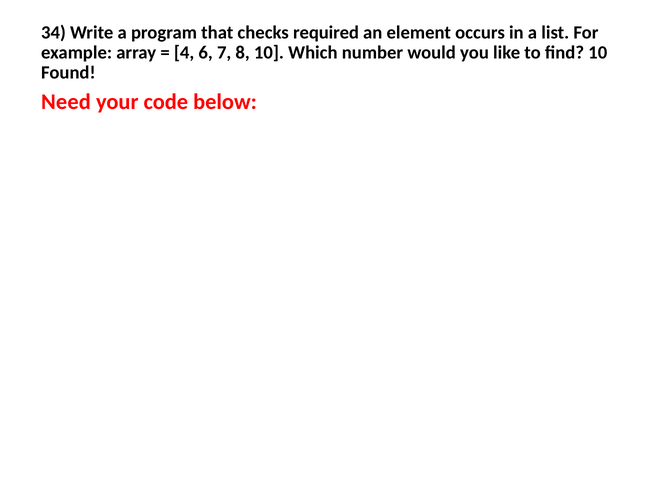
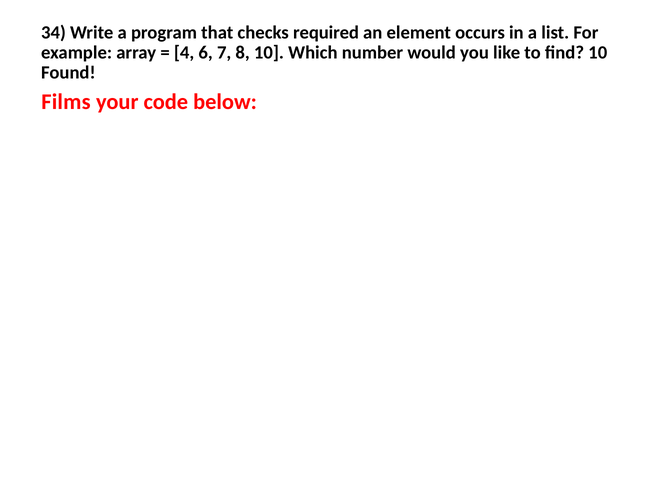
Need: Need -> Films
